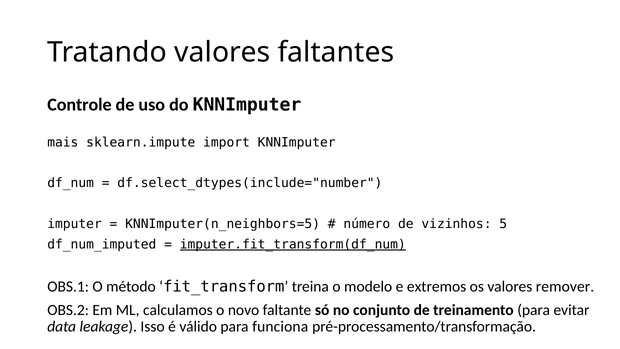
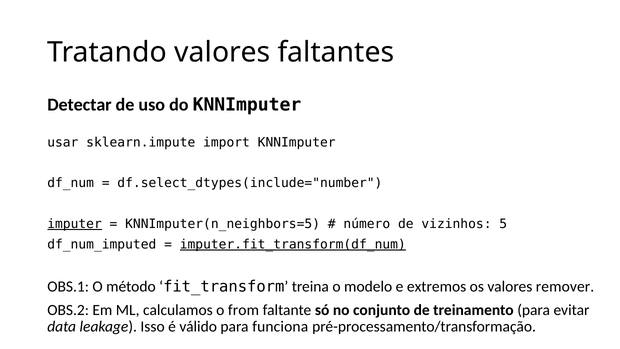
Controle: Controle -> Detectar
mais: mais -> usar
imputer underline: none -> present
novo: novo -> from
